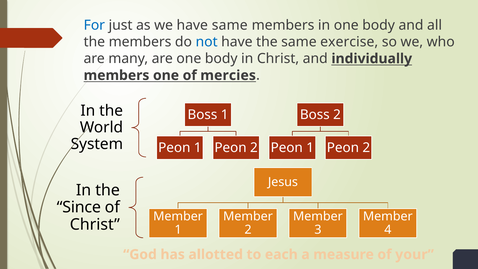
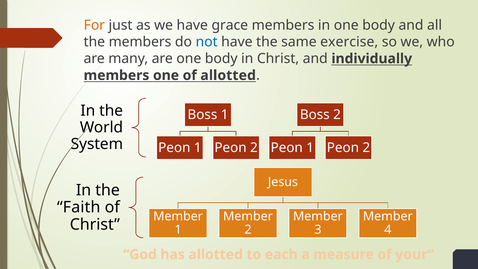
For colour: blue -> orange
have same: same -> grace
of mercies: mercies -> allotted
Since: Since -> Faith
